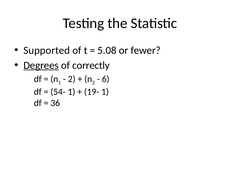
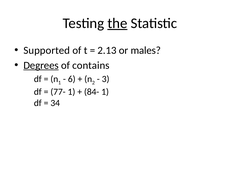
the underline: none -> present
5.08: 5.08 -> 2.13
fewer: fewer -> males
correctly: correctly -> contains
2 at (72, 79): 2 -> 6
6: 6 -> 3
54-: 54- -> 77-
19-: 19- -> 84-
36: 36 -> 34
